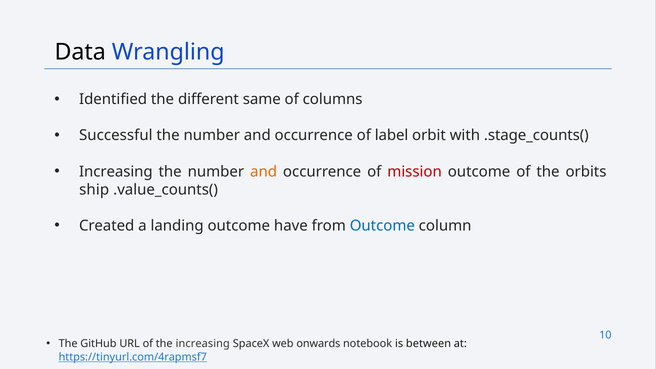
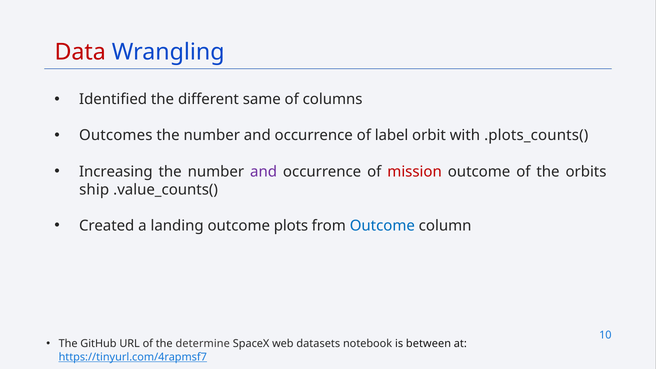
Data colour: black -> red
Successful: Successful -> Outcomes
.stage_counts(: .stage_counts( -> .plots_counts(
and at (264, 172) colour: orange -> purple
have: have -> plots
the increasing: increasing -> determine
onwards: onwards -> datasets
